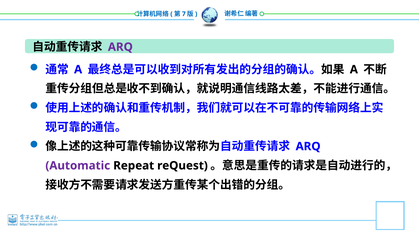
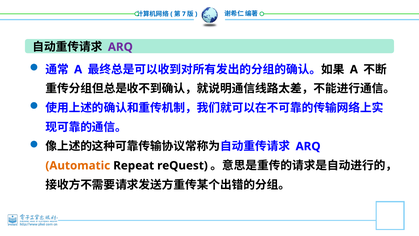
Automatic colour: purple -> orange
